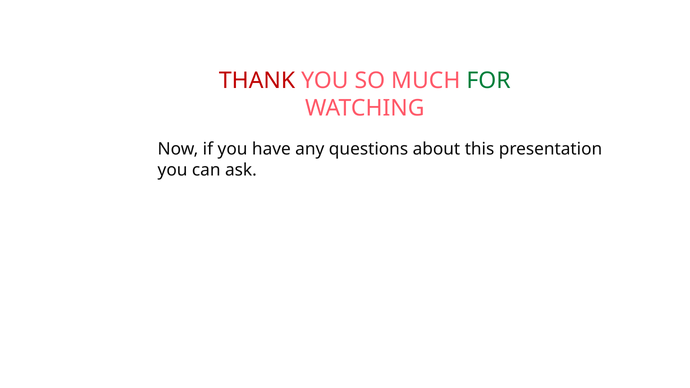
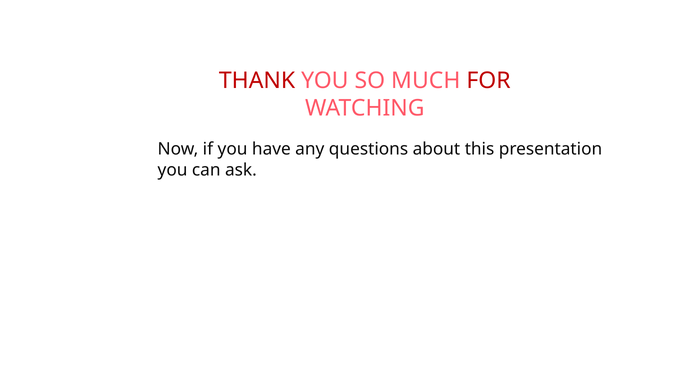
FOR colour: green -> red
